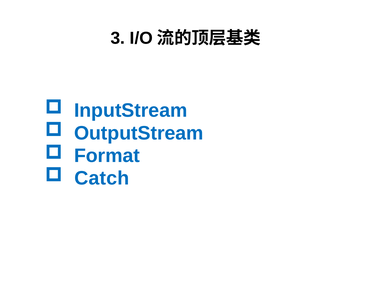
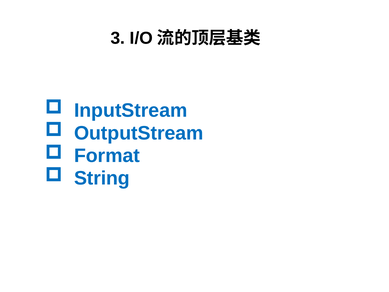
Catch: Catch -> String
